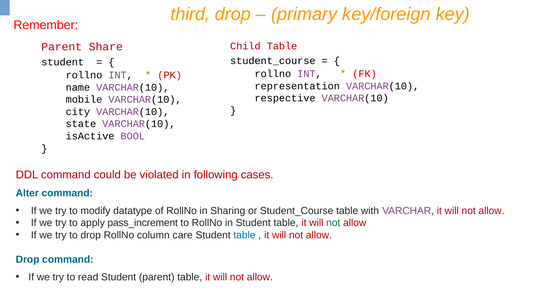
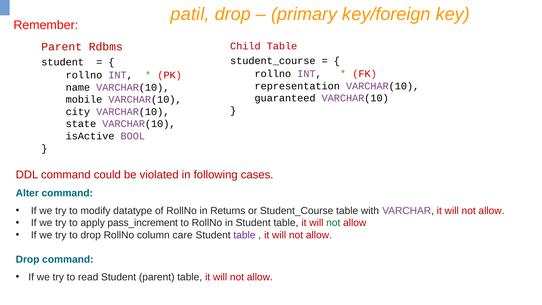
third: third -> patil
Share: Share -> Rdbms
respective: respective -> guaranteed
Sharing: Sharing -> Returns
table at (244, 235) colour: blue -> purple
